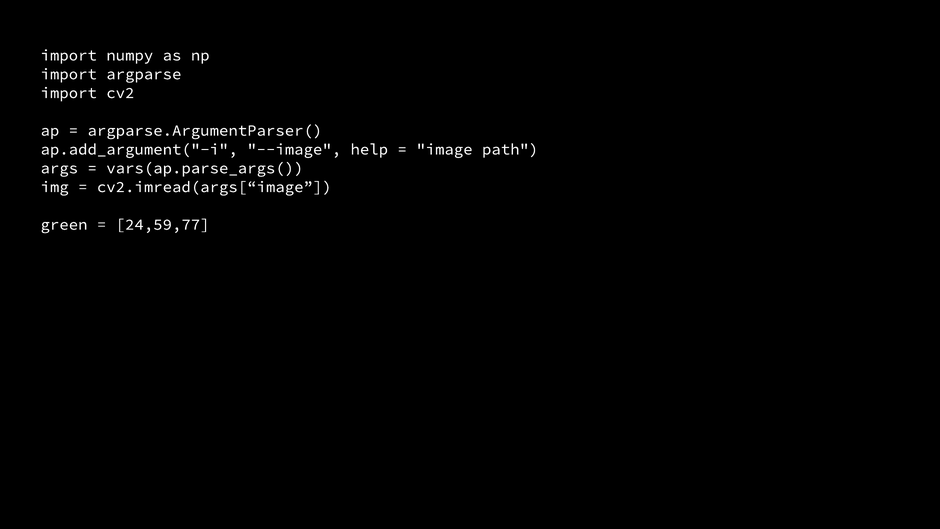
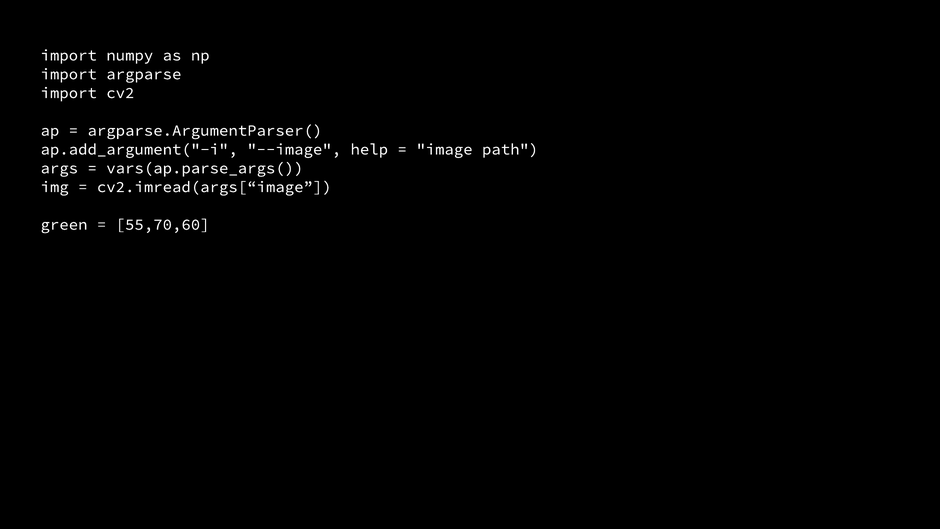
24,59,77: 24,59,77 -> 55,70,60
